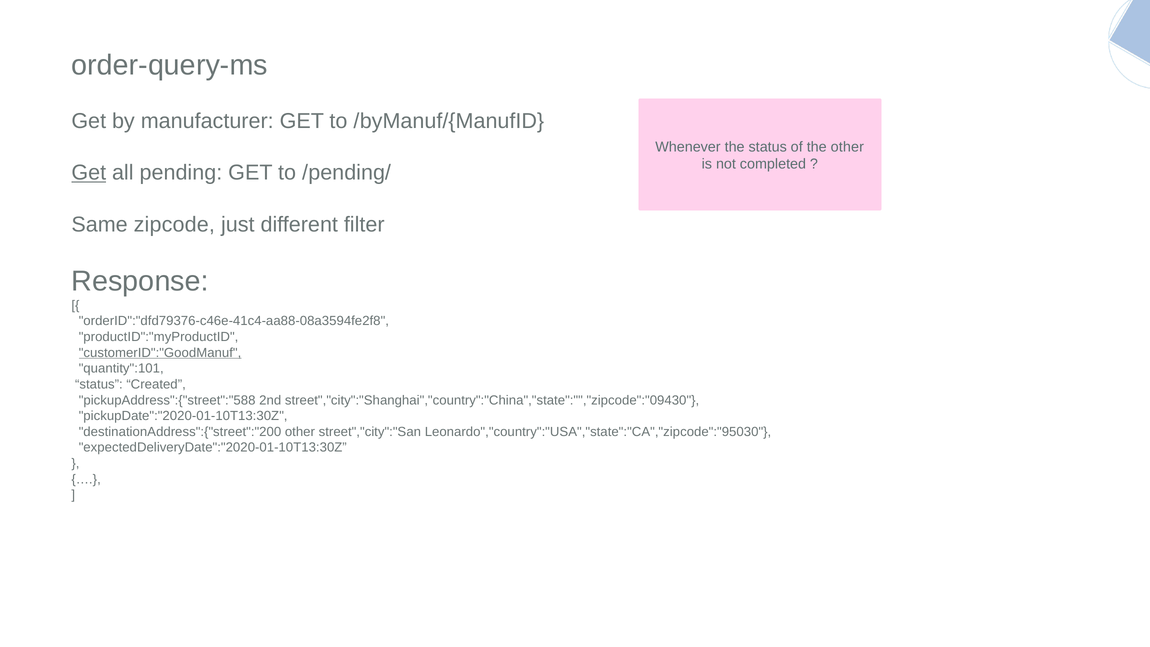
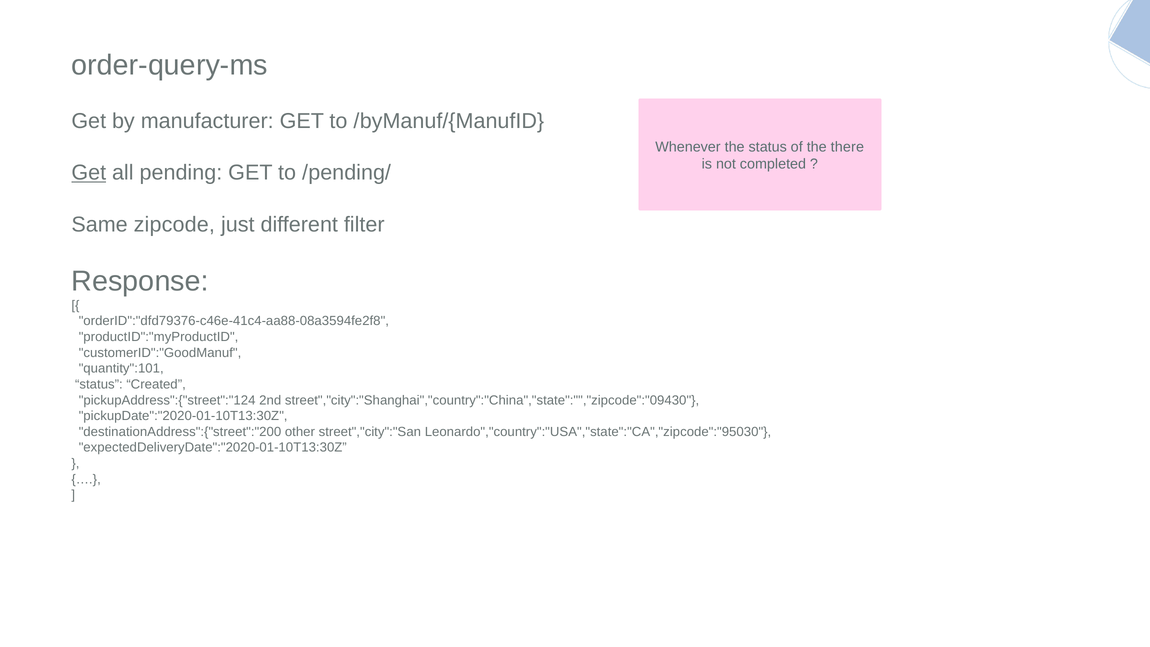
the other: other -> there
customerID":"GoodManuf underline: present -> none
pickupAddress":{"street":"588: pickupAddress":{"street":"588 -> pickupAddress":{"street":"124
